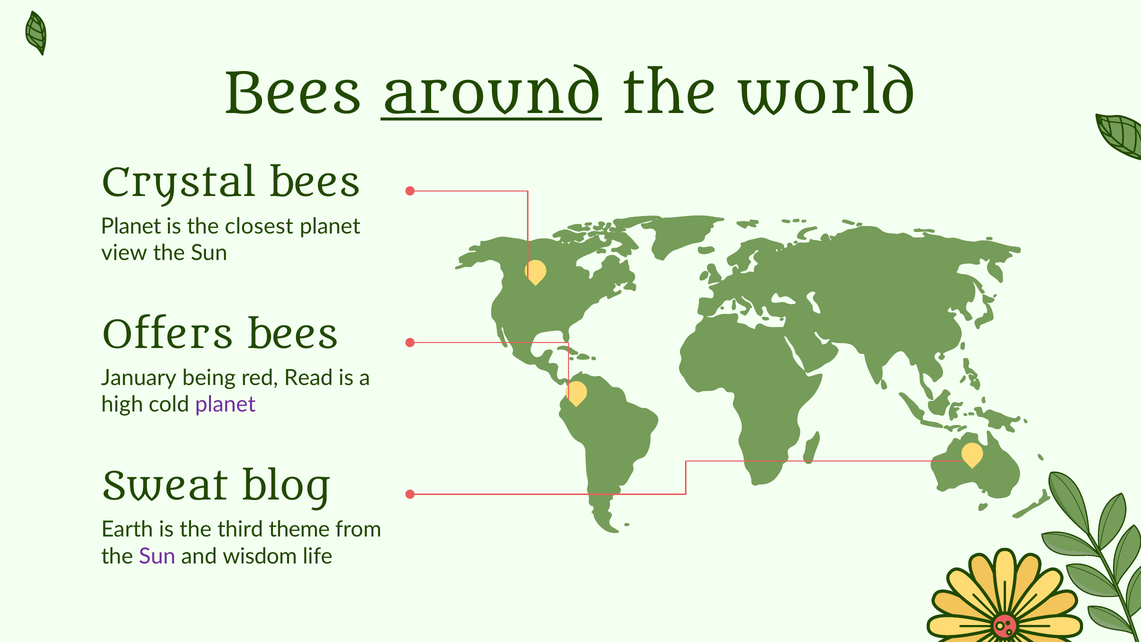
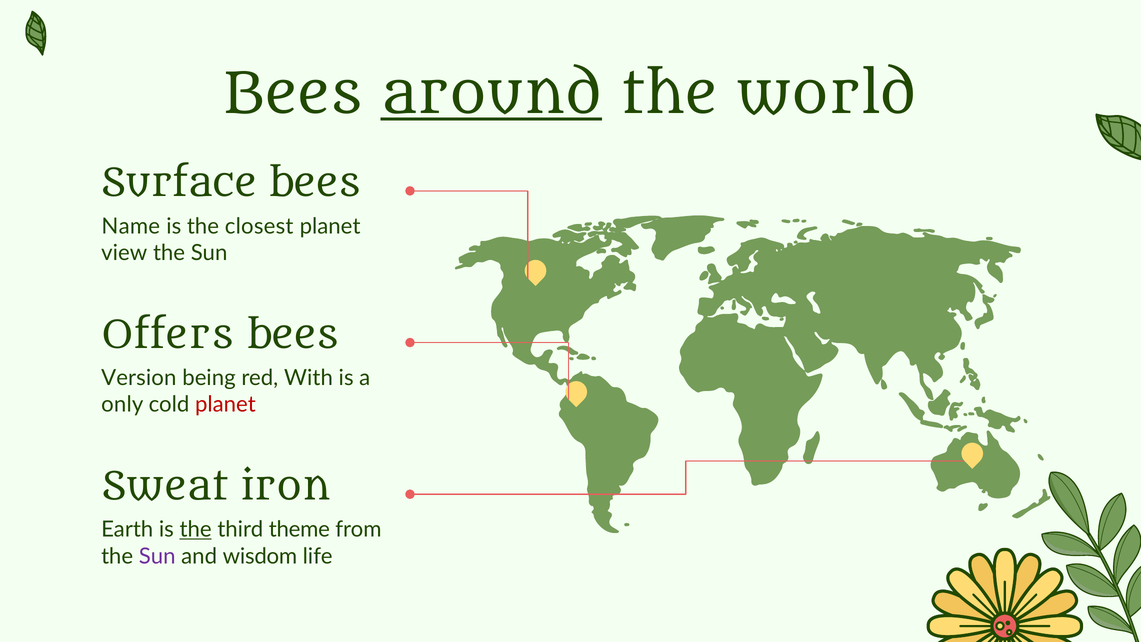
Crystal: Crystal -> Surface
Planet at (131, 226): Planet -> Name
January: January -> Version
Read: Read -> With
high: high -> only
planet at (225, 404) colour: purple -> red
blog: blog -> iron
the at (196, 529) underline: none -> present
